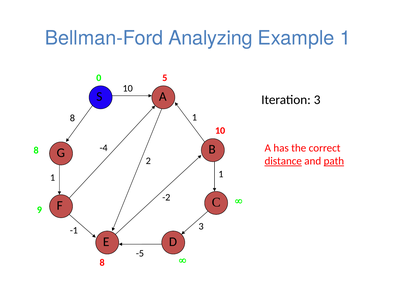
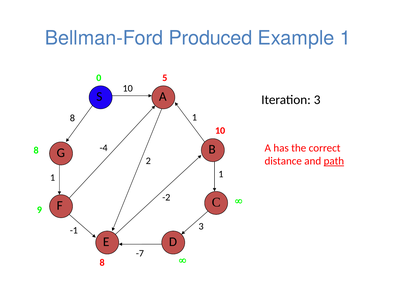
Analyzing: Analyzing -> Produced
distance underline: present -> none
-5: -5 -> -7
